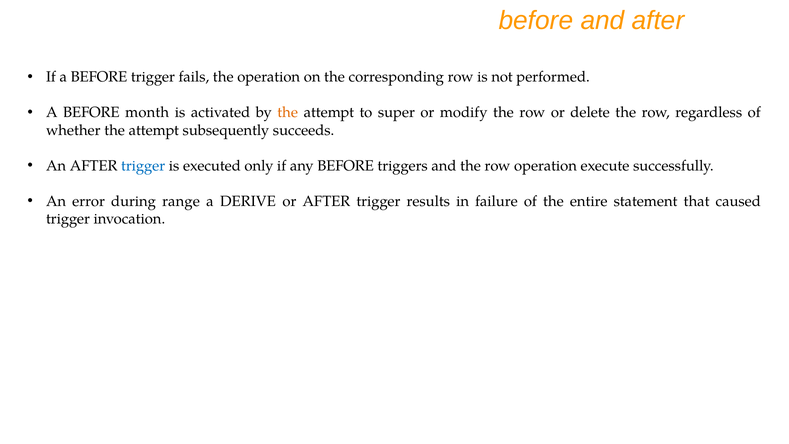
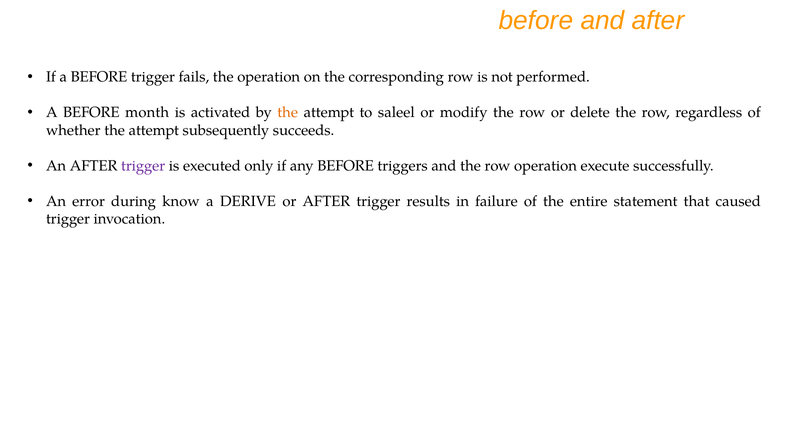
super: super -> saleel
trigger at (143, 166) colour: blue -> purple
range: range -> know
